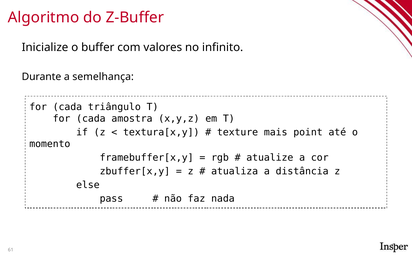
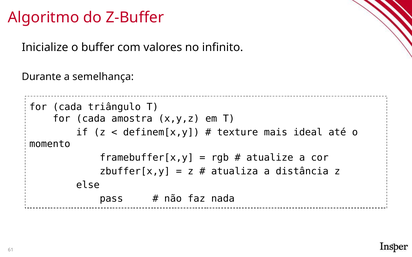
textura[x,y: textura[x,y -> definem[x,y
point: point -> ideal
